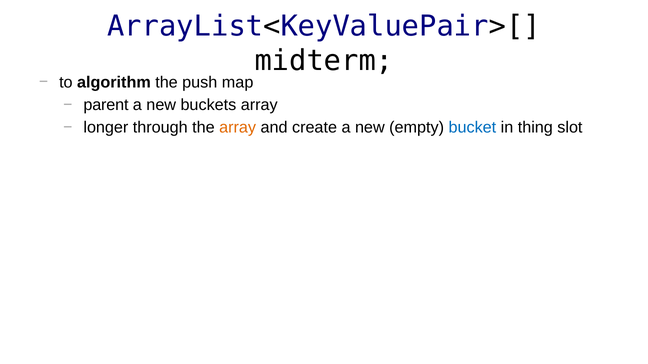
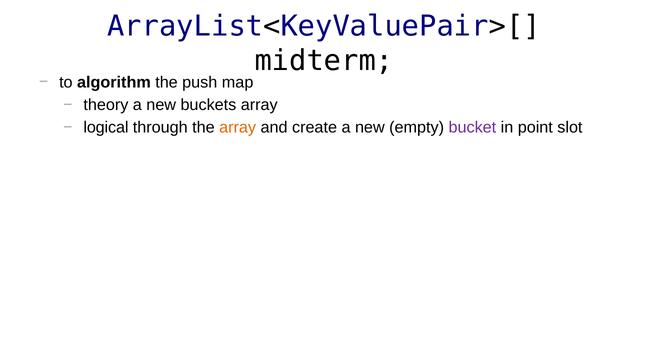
parent: parent -> theory
longer: longer -> logical
bucket colour: blue -> purple
thing: thing -> point
